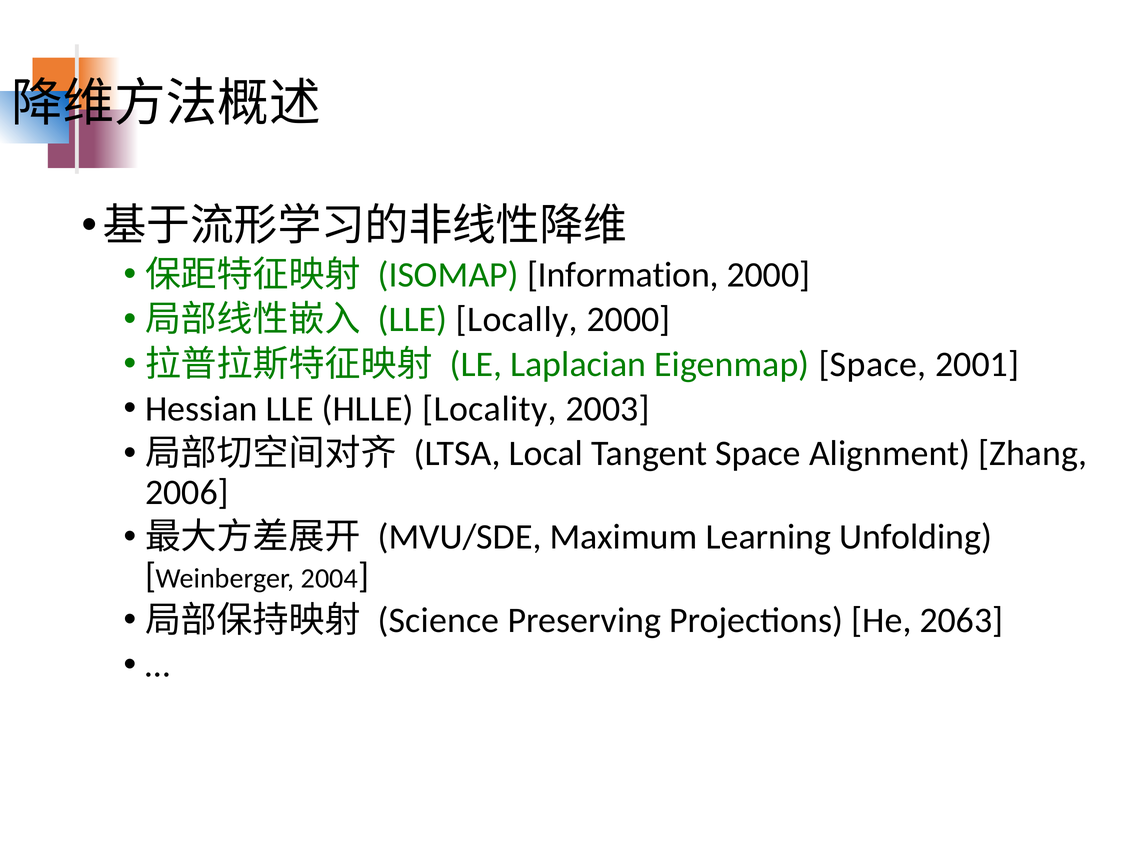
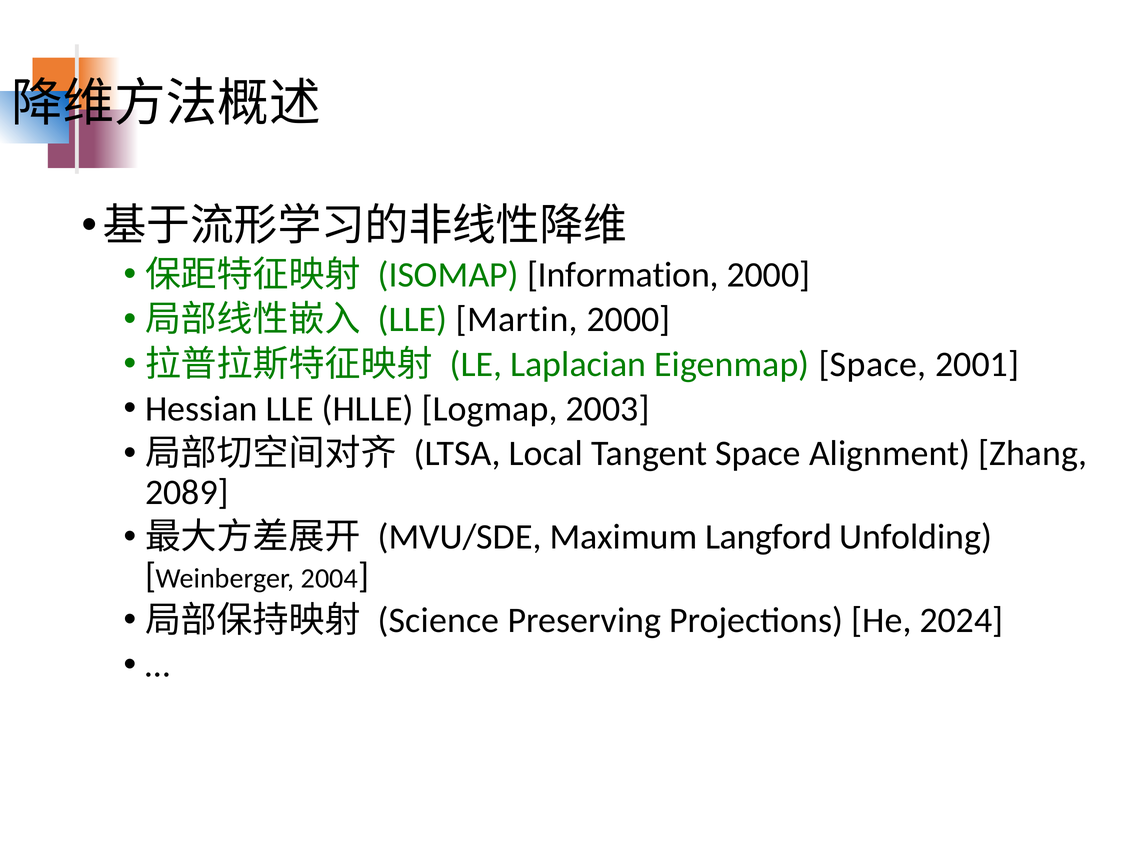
Locally: Locally -> Martin
Locality: Locality -> Logmap
2006: 2006 -> 2089
Learning: Learning -> Langford
2063: 2063 -> 2024
